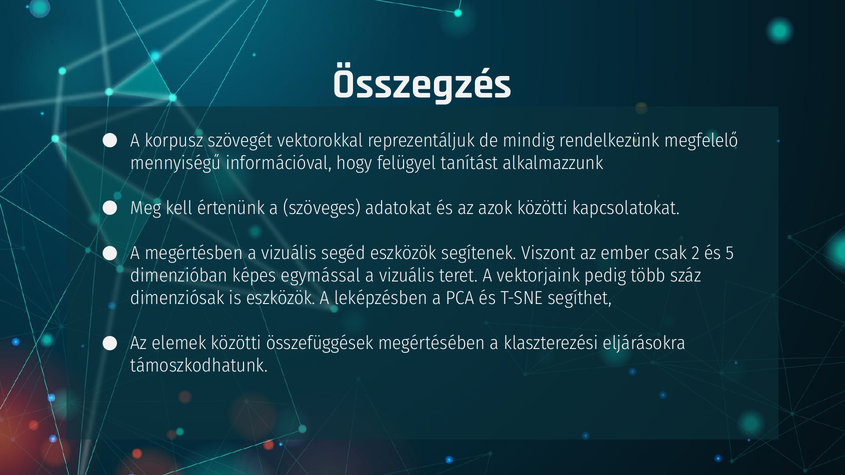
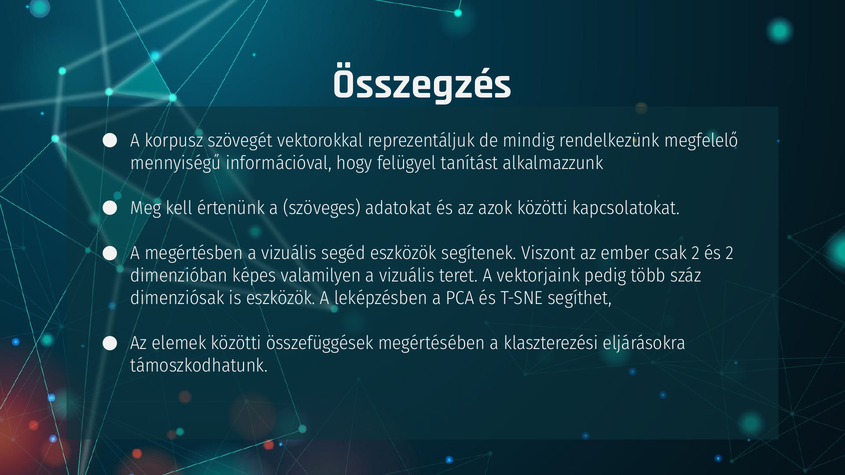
és 5: 5 -> 2
egymással: egymással -> valamilyen
